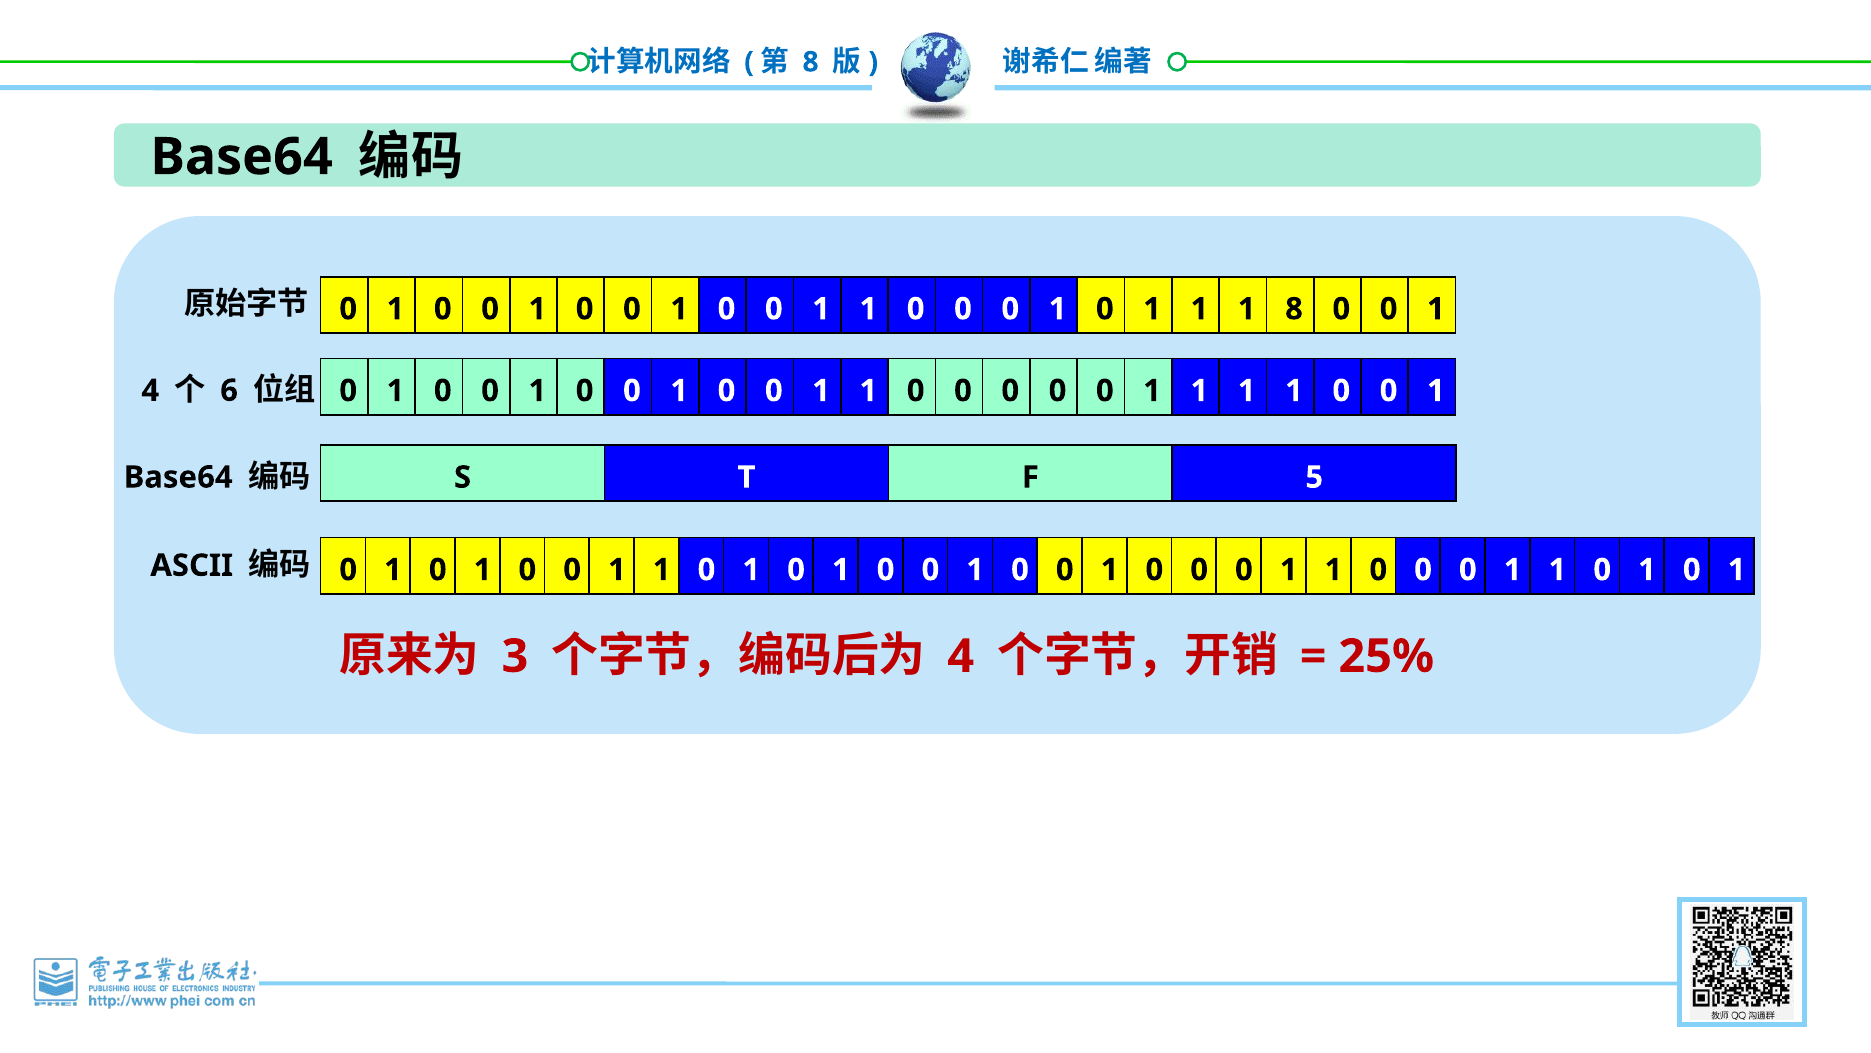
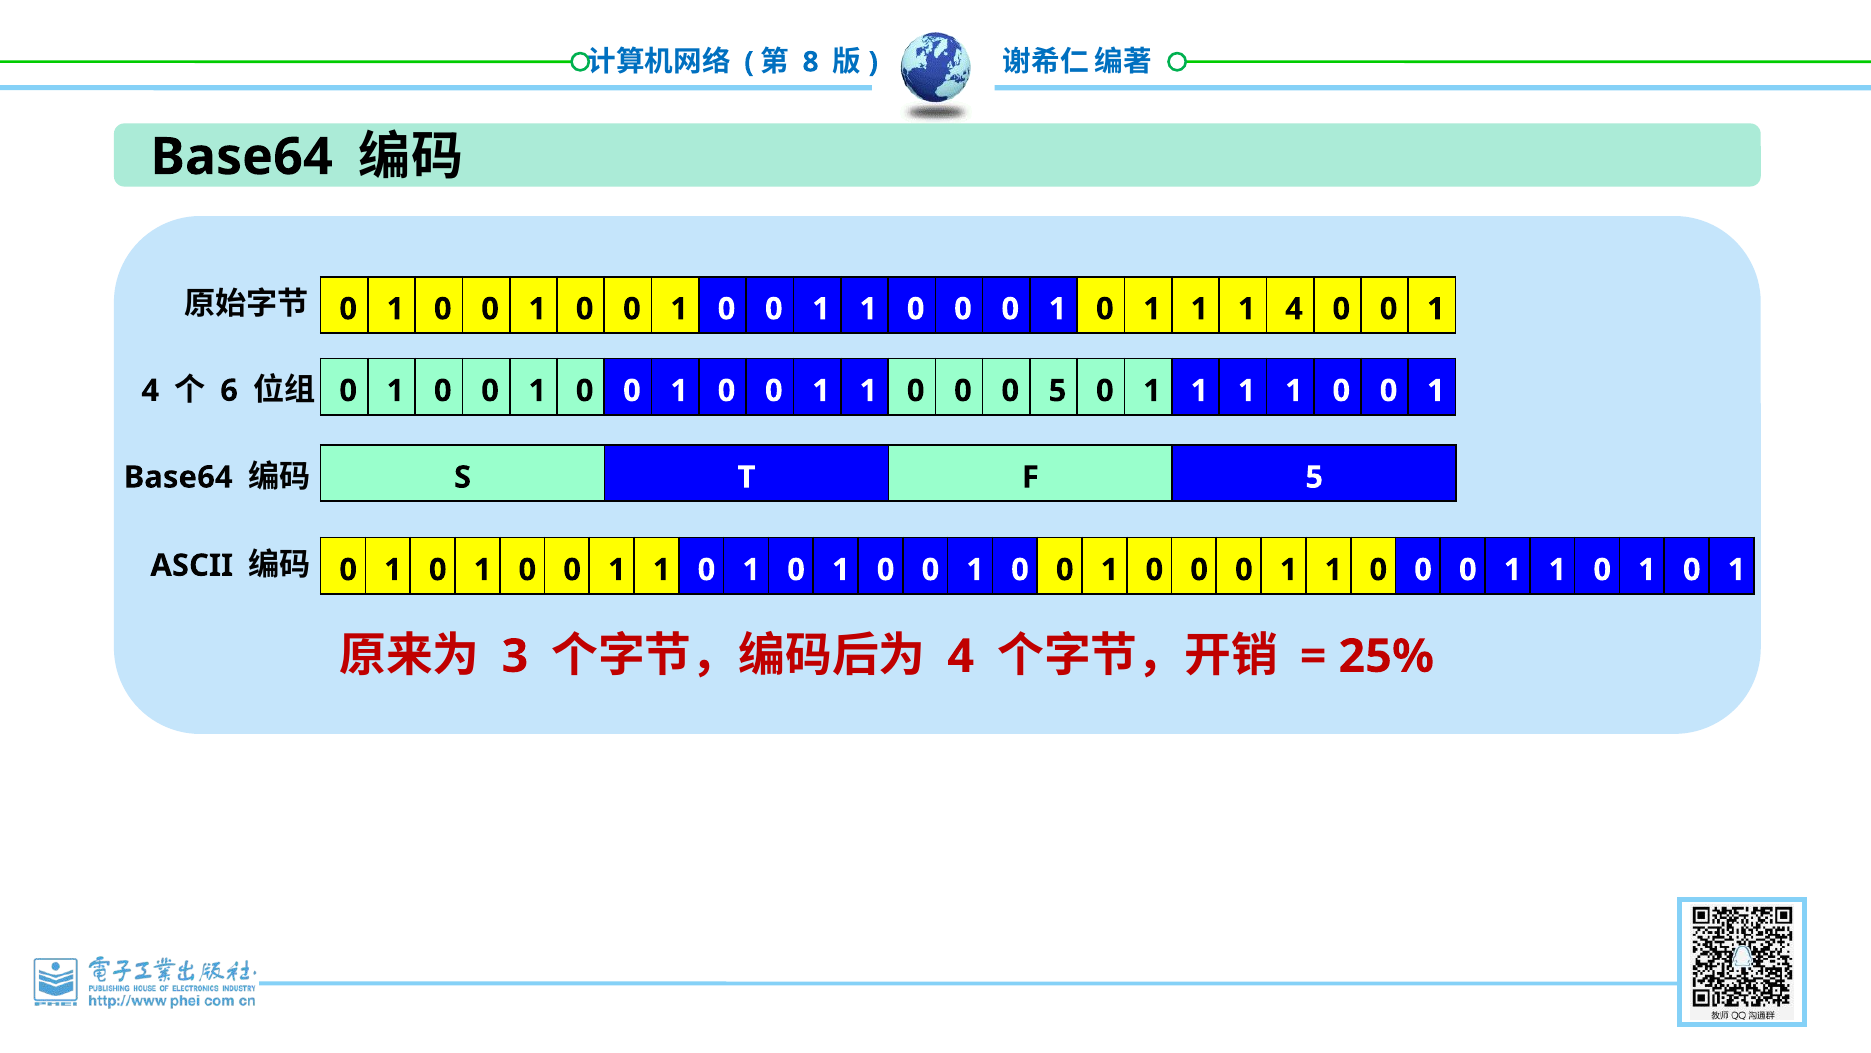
1 1 8: 8 -> 4
0 at (1058, 391): 0 -> 5
